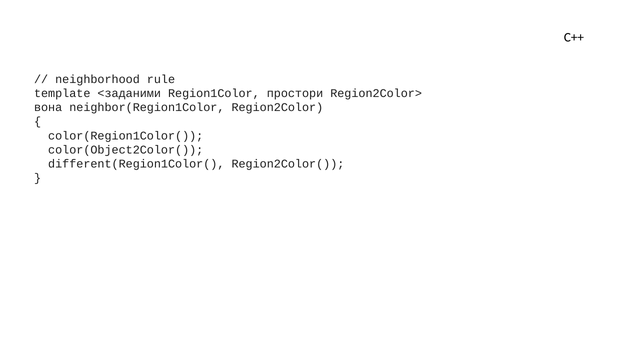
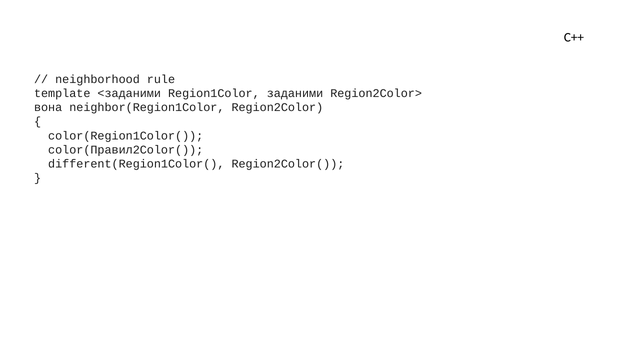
простори: простори -> заданими
color(Object2Color(: color(Object2Color( -> color(Правил2Color(
